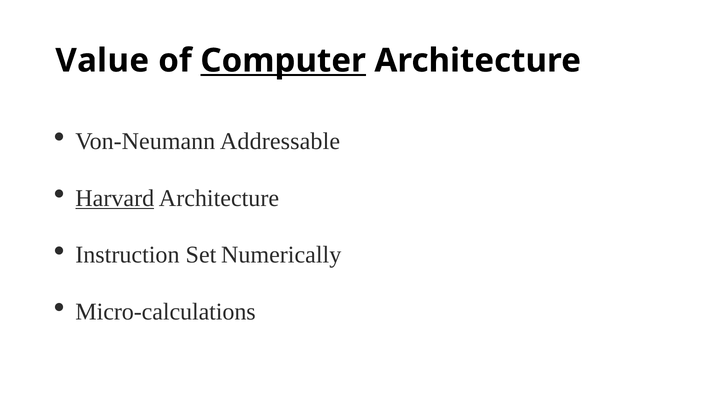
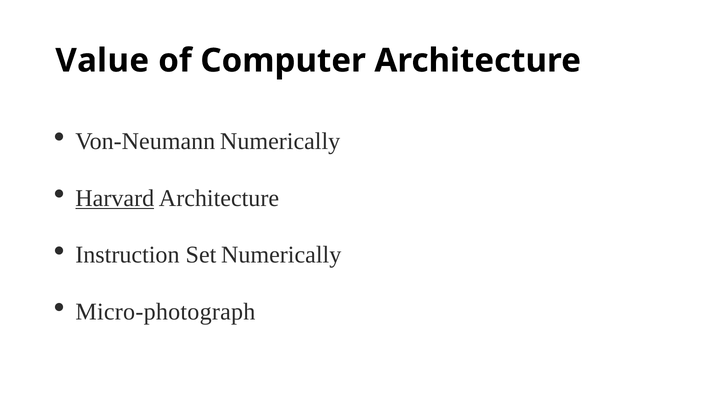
Computer underline: present -> none
Von-Neumann Addressable: Addressable -> Numerically
Micro-calculations: Micro-calculations -> Micro-photograph
